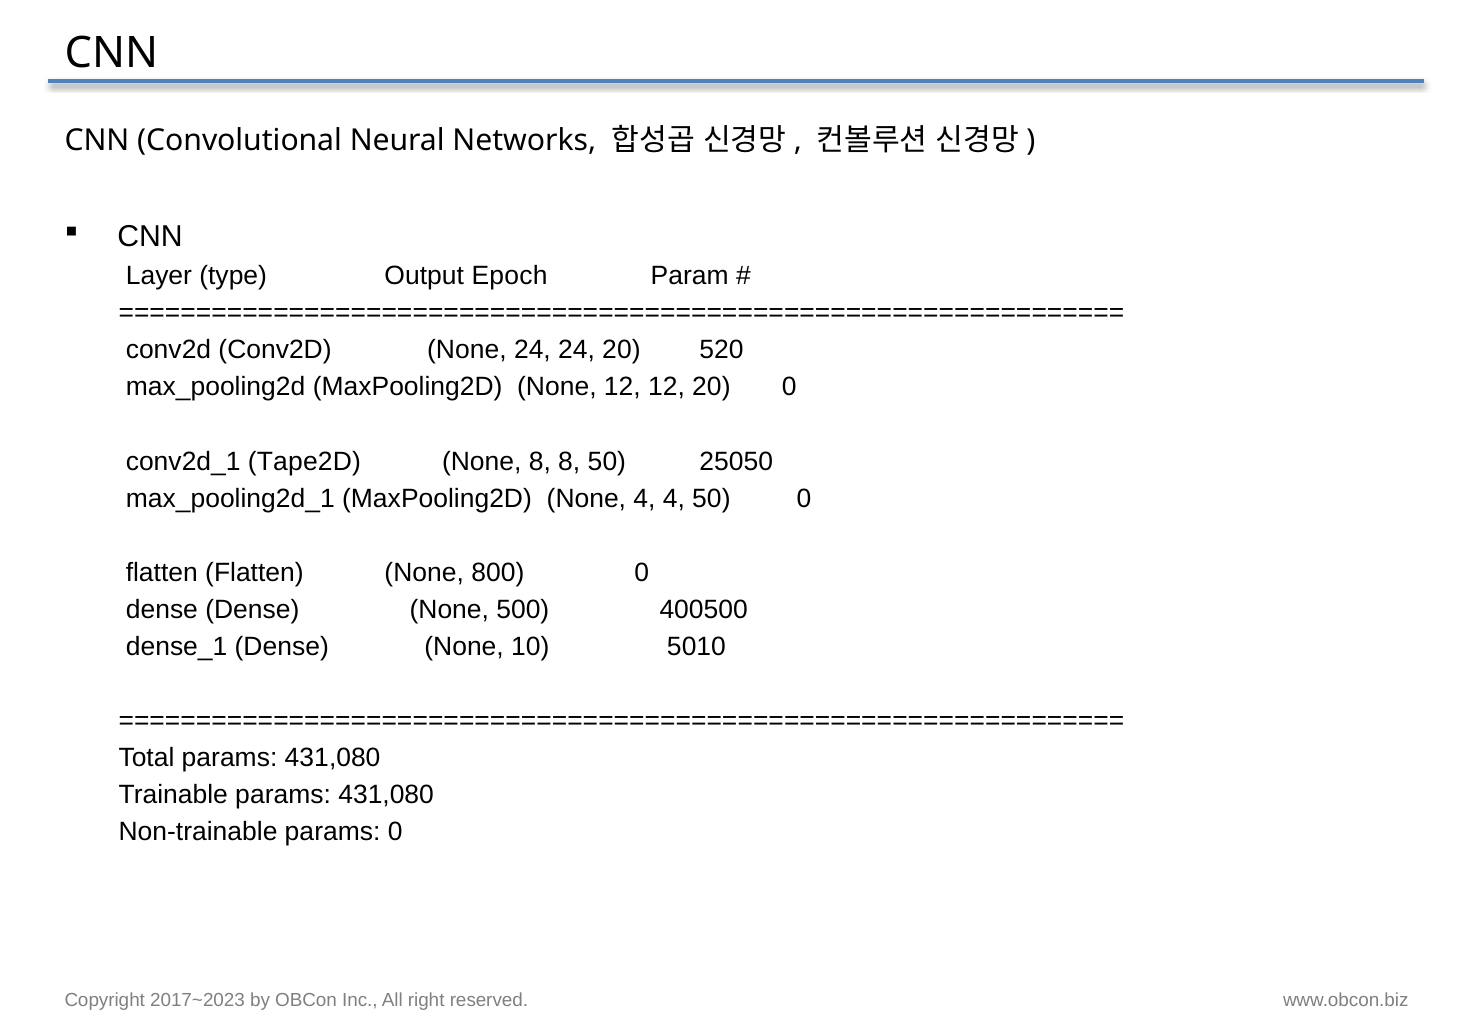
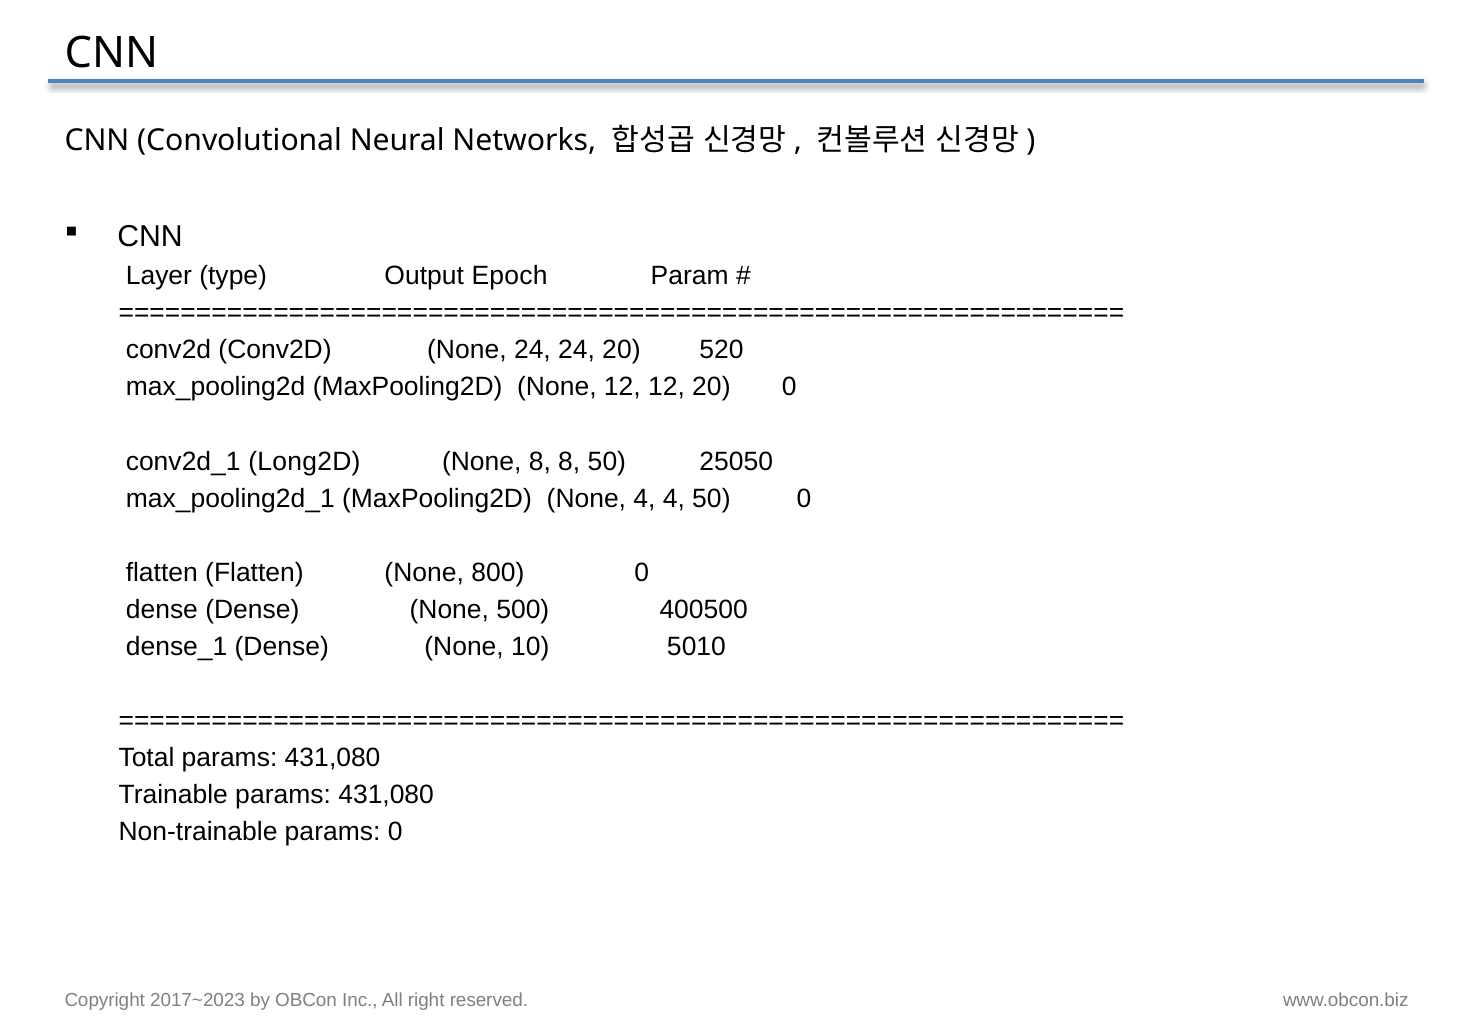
Tape2D: Tape2D -> Long2D
